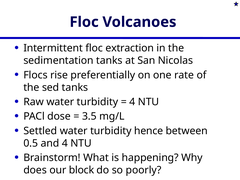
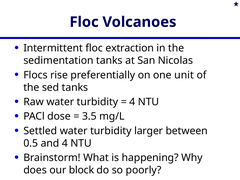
rate: rate -> unit
hence: hence -> larger
